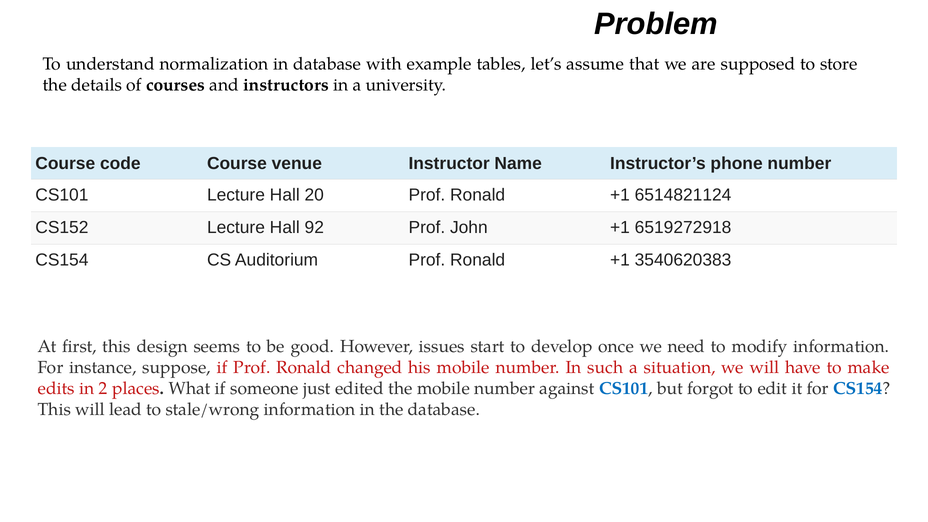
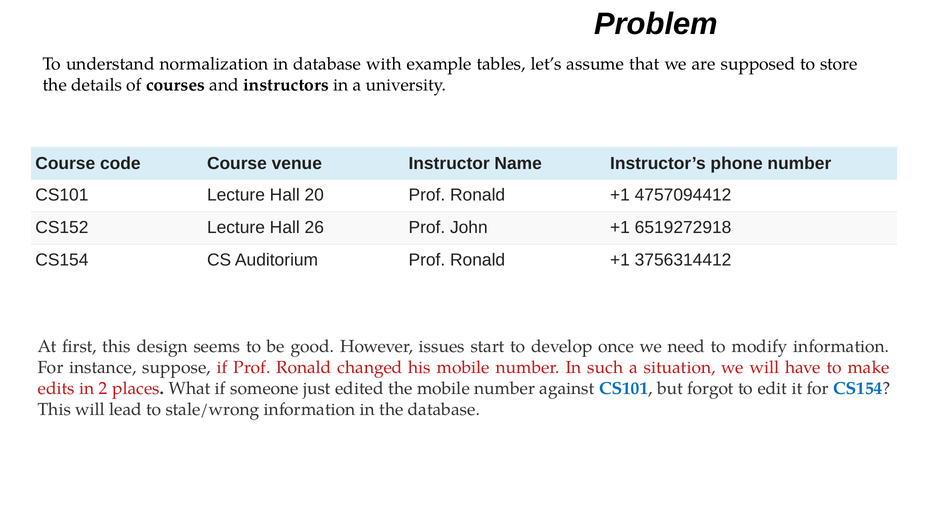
6514821124: 6514821124 -> 4757094412
92: 92 -> 26
3540620383: 3540620383 -> 3756314412
